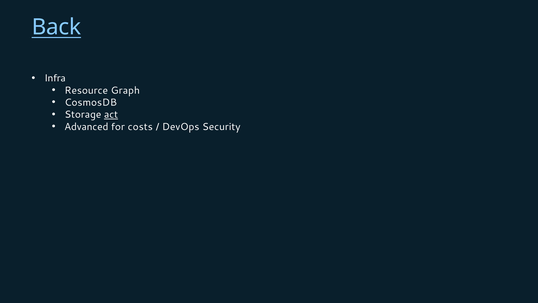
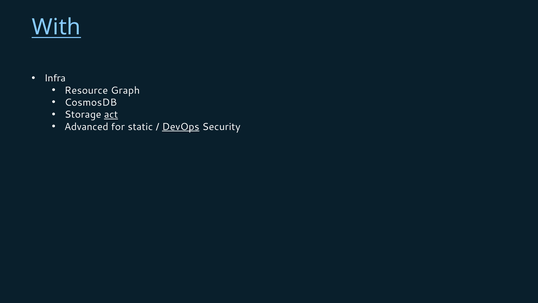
Back: Back -> With
costs: costs -> static
DevOps underline: none -> present
